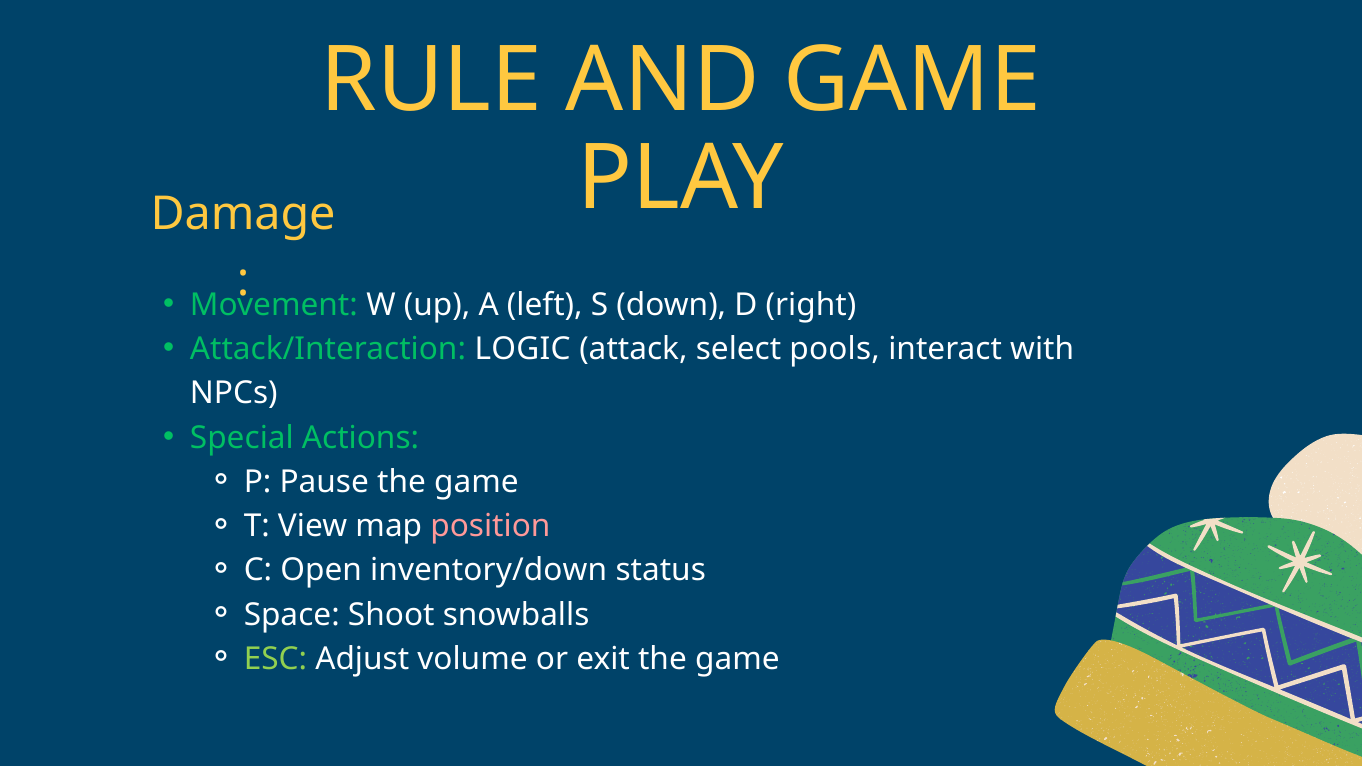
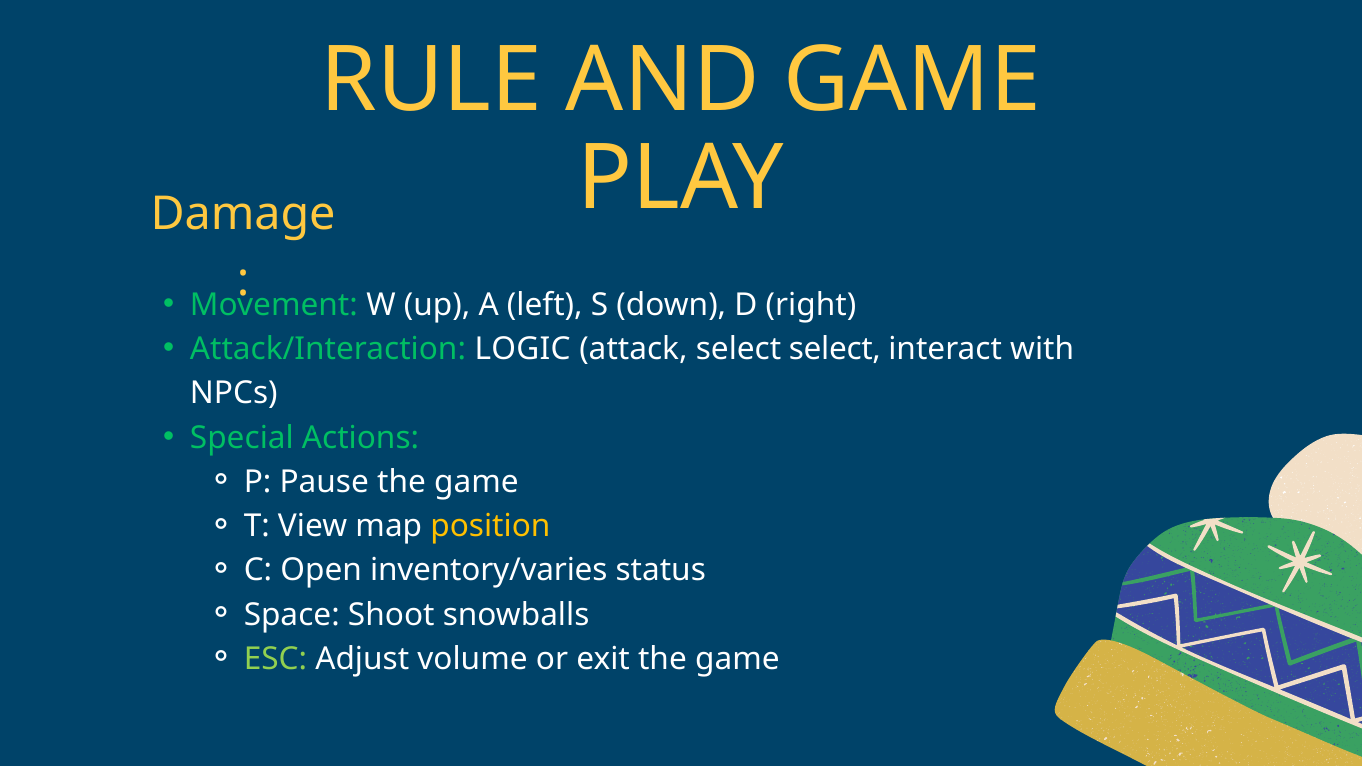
select pools: pools -> select
position colour: pink -> yellow
inventory/down: inventory/down -> inventory/varies
